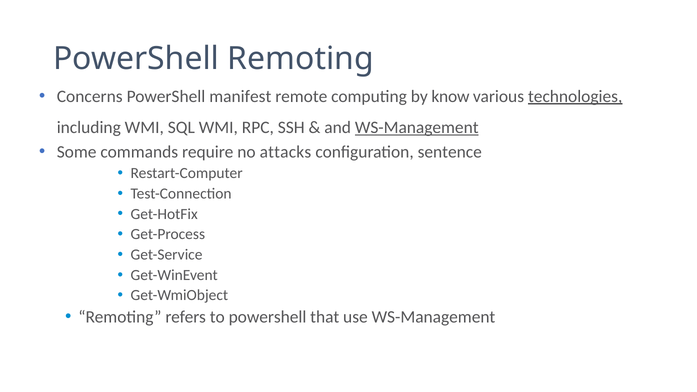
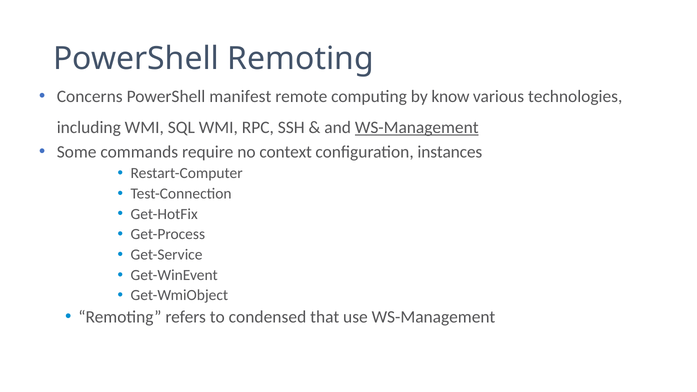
technologies underline: present -> none
attacks: attacks -> context
sentence: sentence -> instances
to powershell: powershell -> condensed
